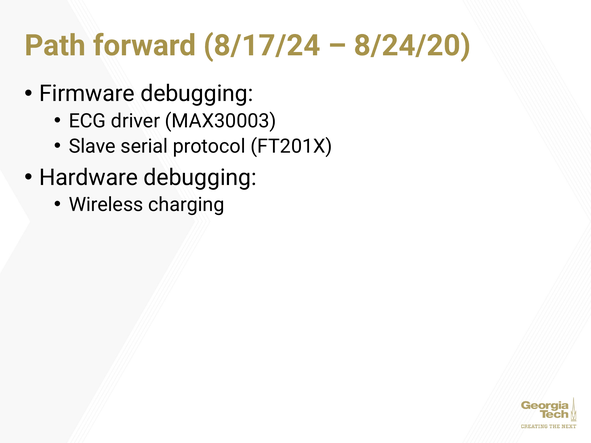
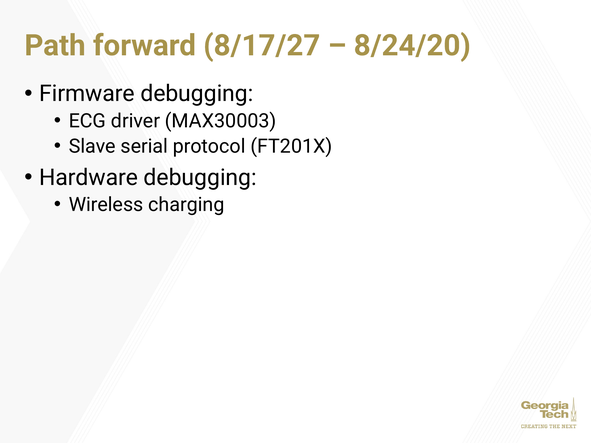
8/17/24: 8/17/24 -> 8/17/27
